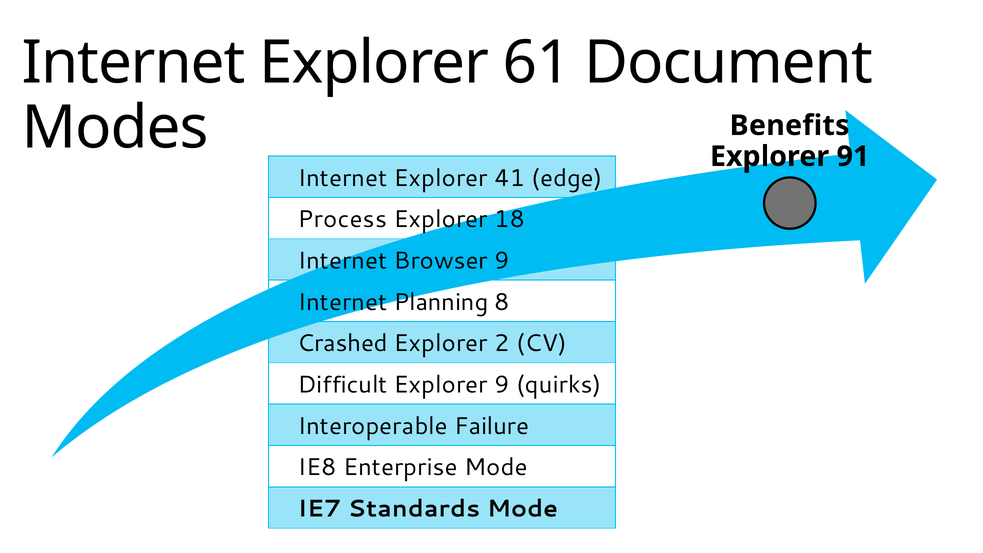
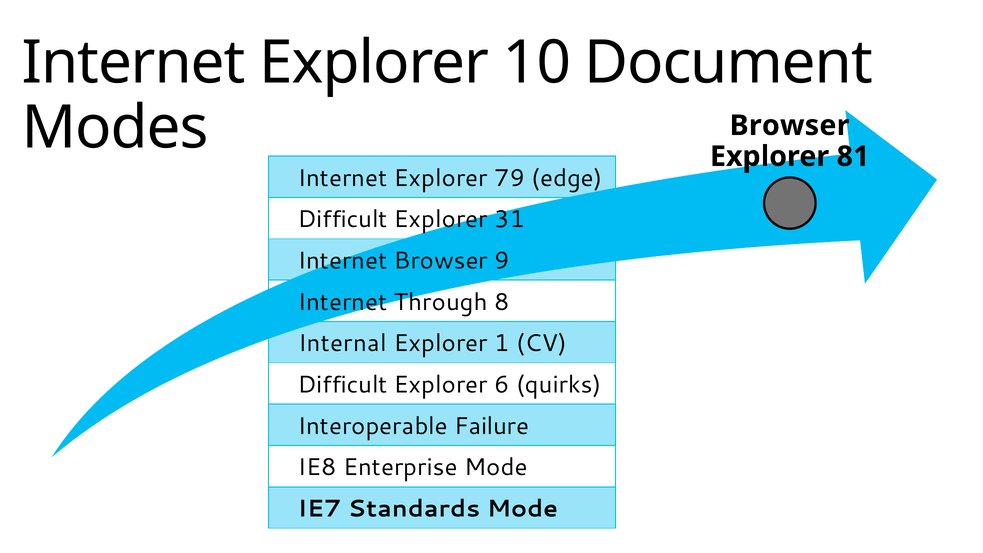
61: 61 -> 10
Benefits at (790, 125): Benefits -> Browser
91: 91 -> 81
41: 41 -> 79
Process at (342, 219): Process -> Difficult
18: 18 -> 31
Planning: Planning -> Through
Crashed: Crashed -> Internal
2: 2 -> 1
Explorer 9: 9 -> 6
